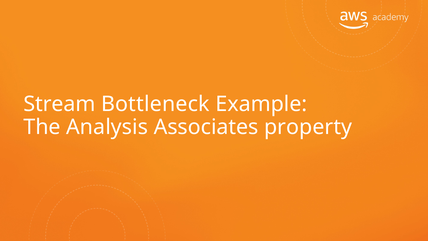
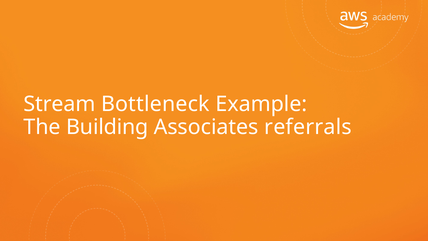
Analysis: Analysis -> Building
property: property -> referrals
